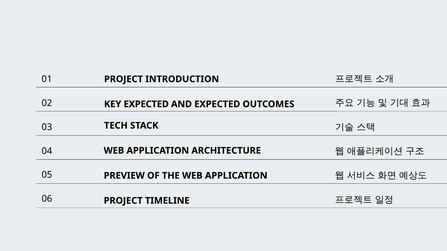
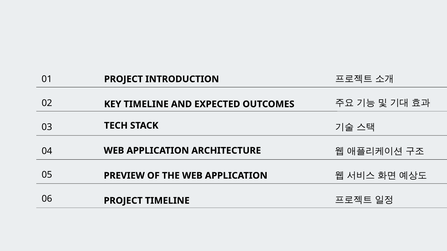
KEY EXPECTED: EXPECTED -> TIMELINE
